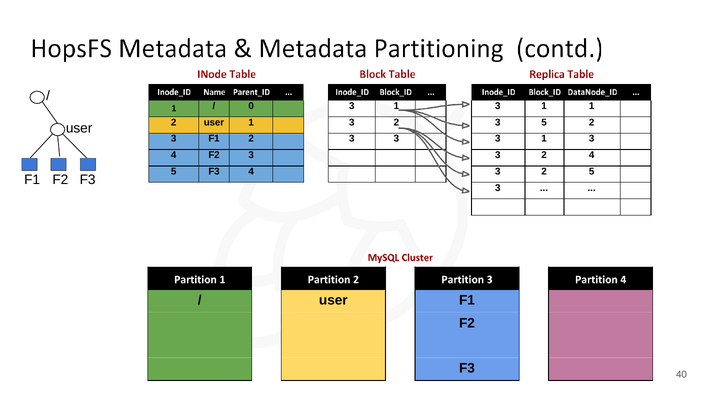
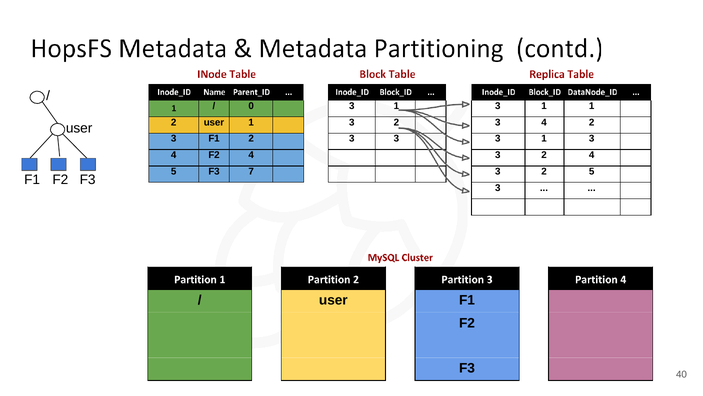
5 at (544, 122): 5 -> 4
F2 3: 3 -> 4
F3 4: 4 -> 7
